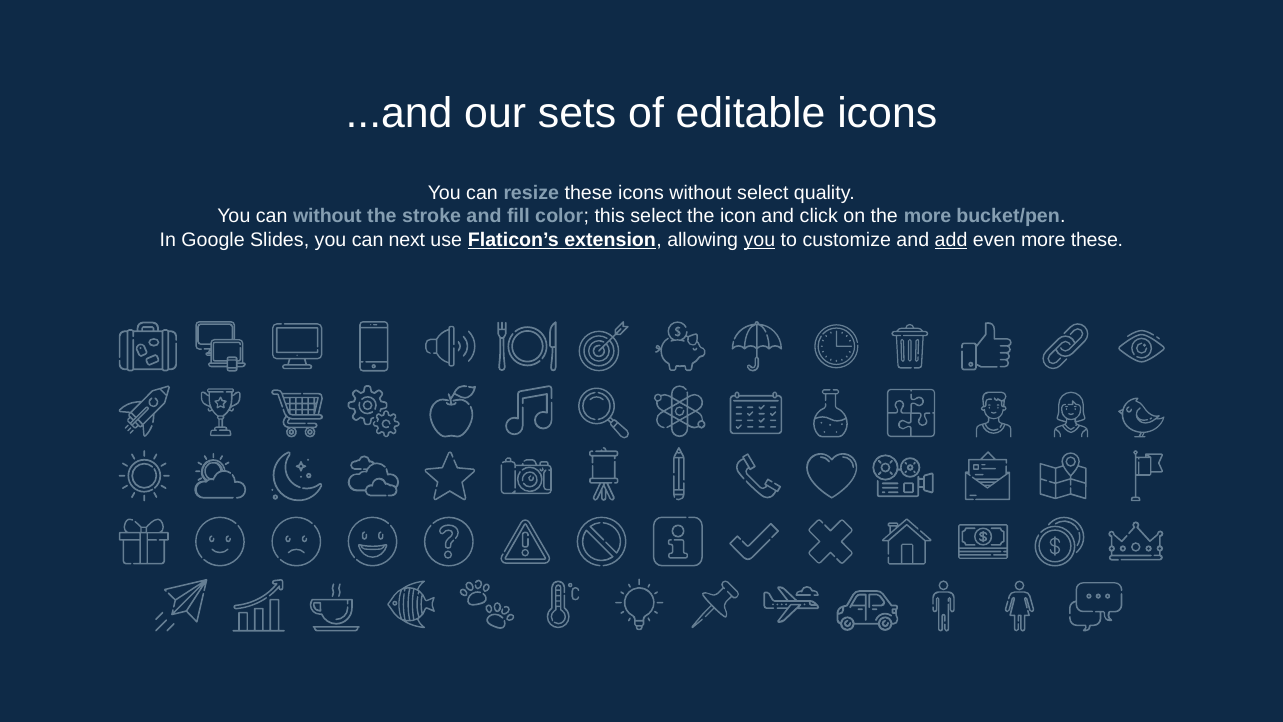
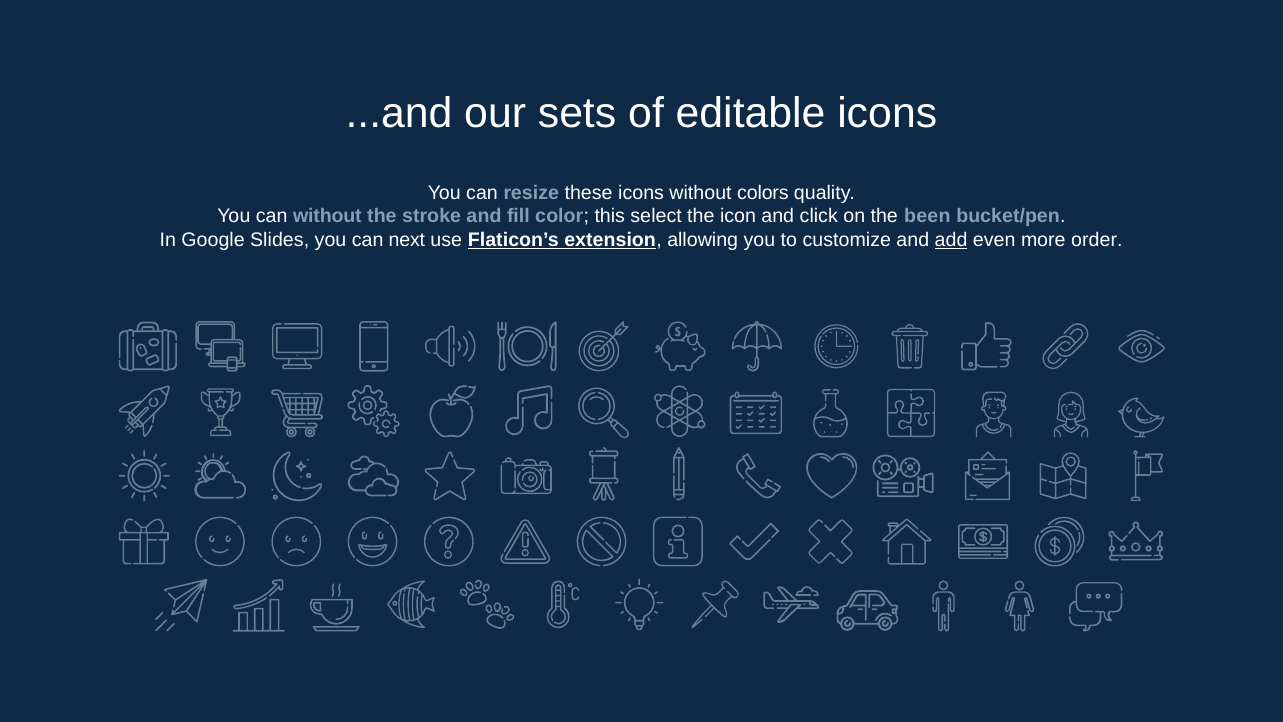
without select: select -> colors
the more: more -> been
you at (759, 240) underline: present -> none
more these: these -> order
